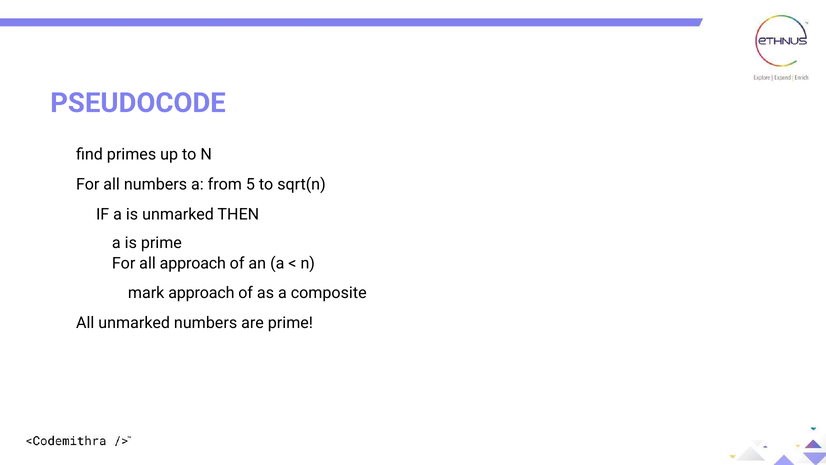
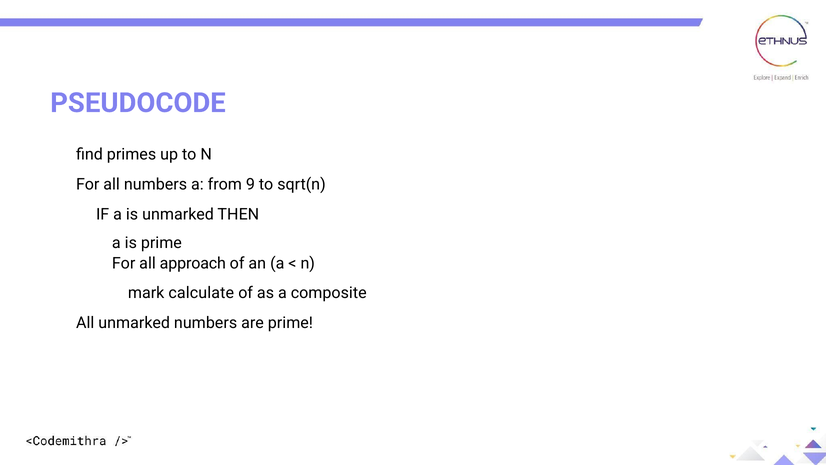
5: 5 -> 9
mark approach: approach -> calculate
